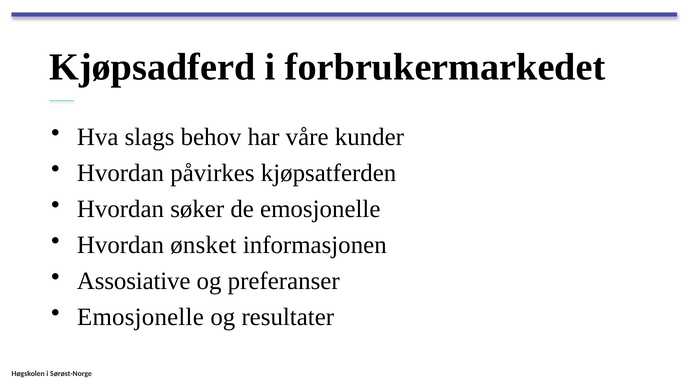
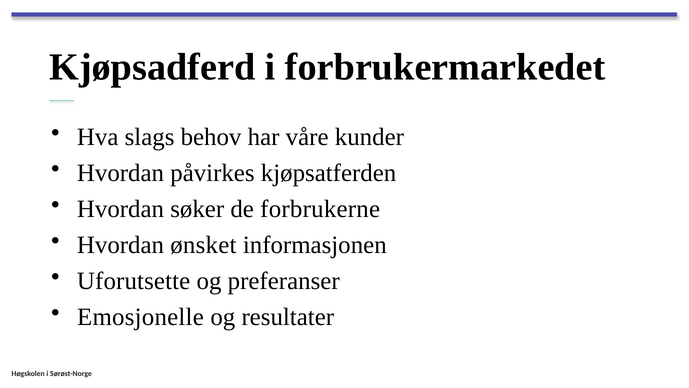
de emosjonelle: emosjonelle -> forbrukerne
Assosiative: Assosiative -> Uforutsette
